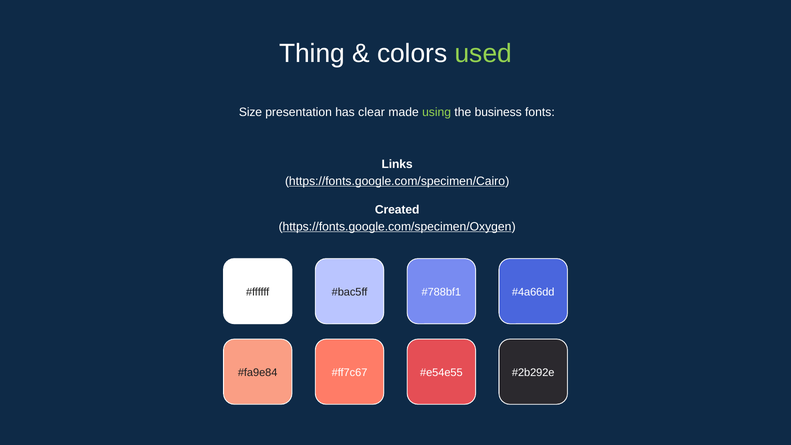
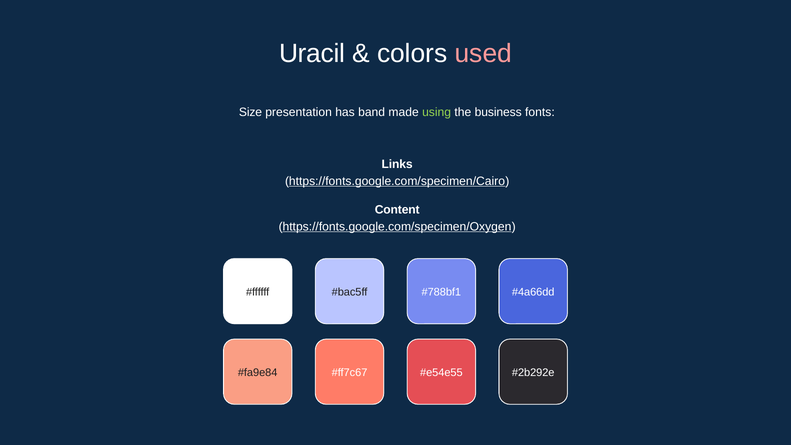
Thing: Thing -> Uracil
used colour: light green -> pink
clear: clear -> band
Created: Created -> Content
